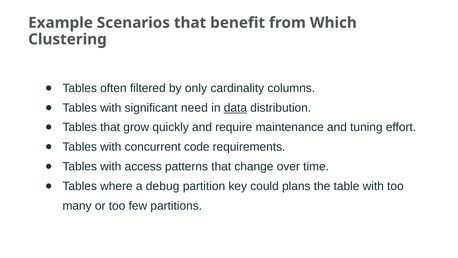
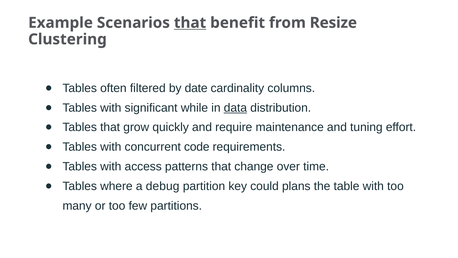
that at (190, 23) underline: none -> present
Which: Which -> Resize
only: only -> date
need: need -> while
